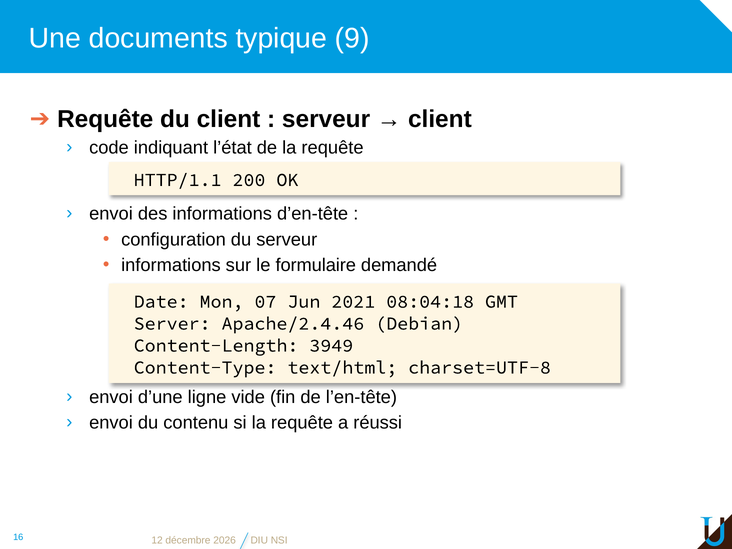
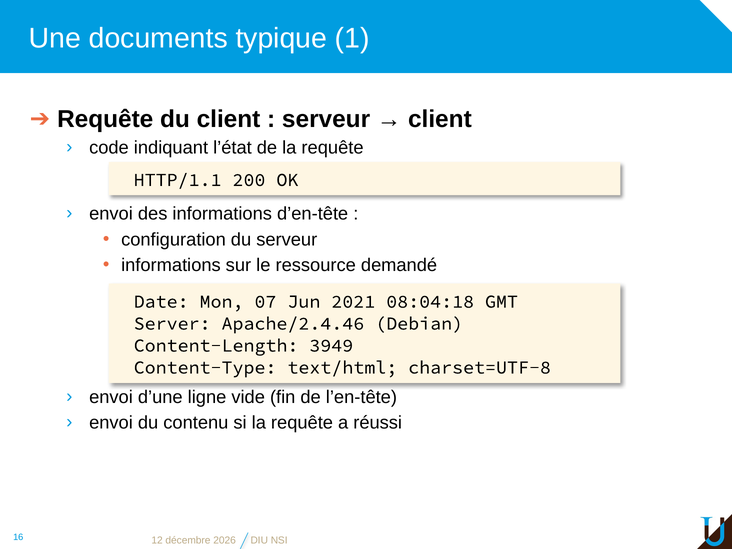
9: 9 -> 1
formulaire: formulaire -> ressource
